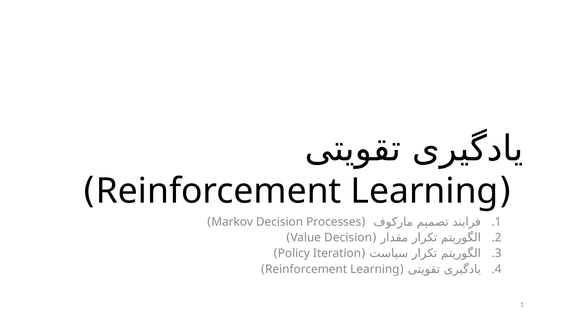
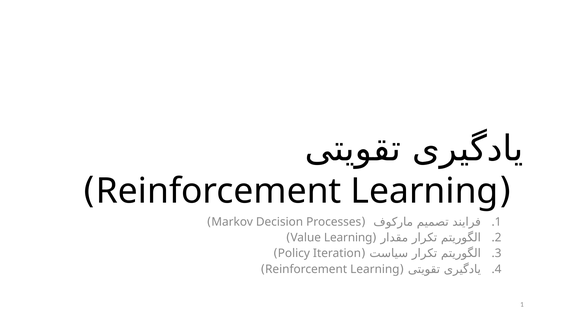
Value Decision: Decision -> Learning
